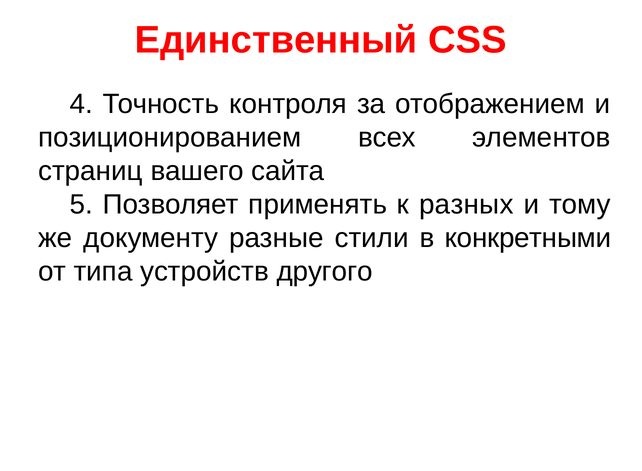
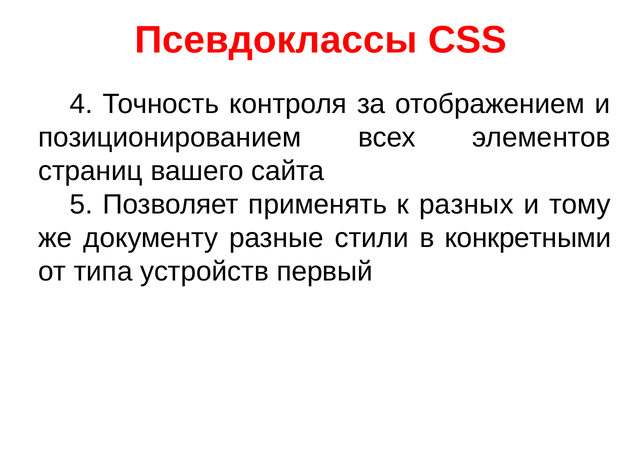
Единственный: Единственный -> Псевдоклассы
другого: другого -> первый
